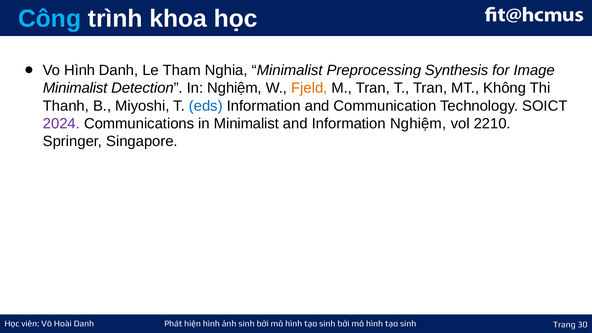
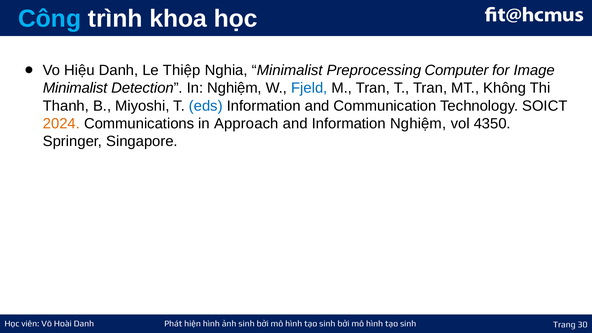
Vo Hình: Hình -> Hiệu
Tham: Tham -> Thiệp
Synthesis: Synthesis -> Computer
Fjeld colour: orange -> blue
2024 colour: purple -> orange
in Minimalist: Minimalist -> Approach
2210: 2210 -> 4350
